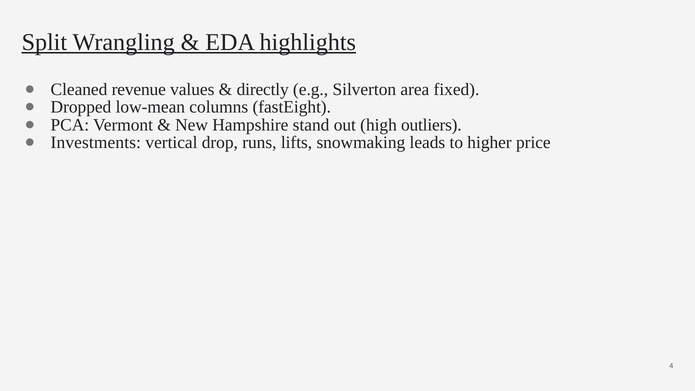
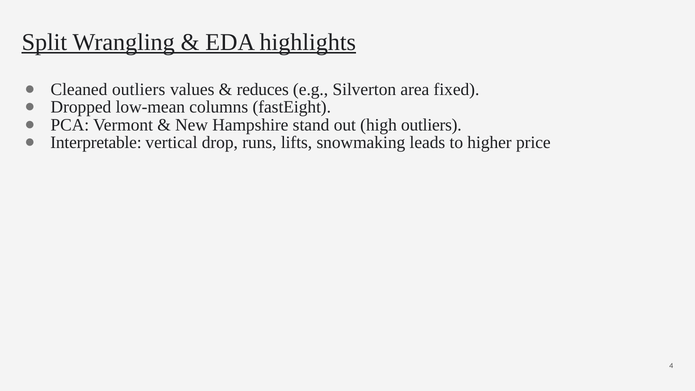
Cleaned revenue: revenue -> outliers
directly: directly -> reduces
Investments: Investments -> Interpretable
